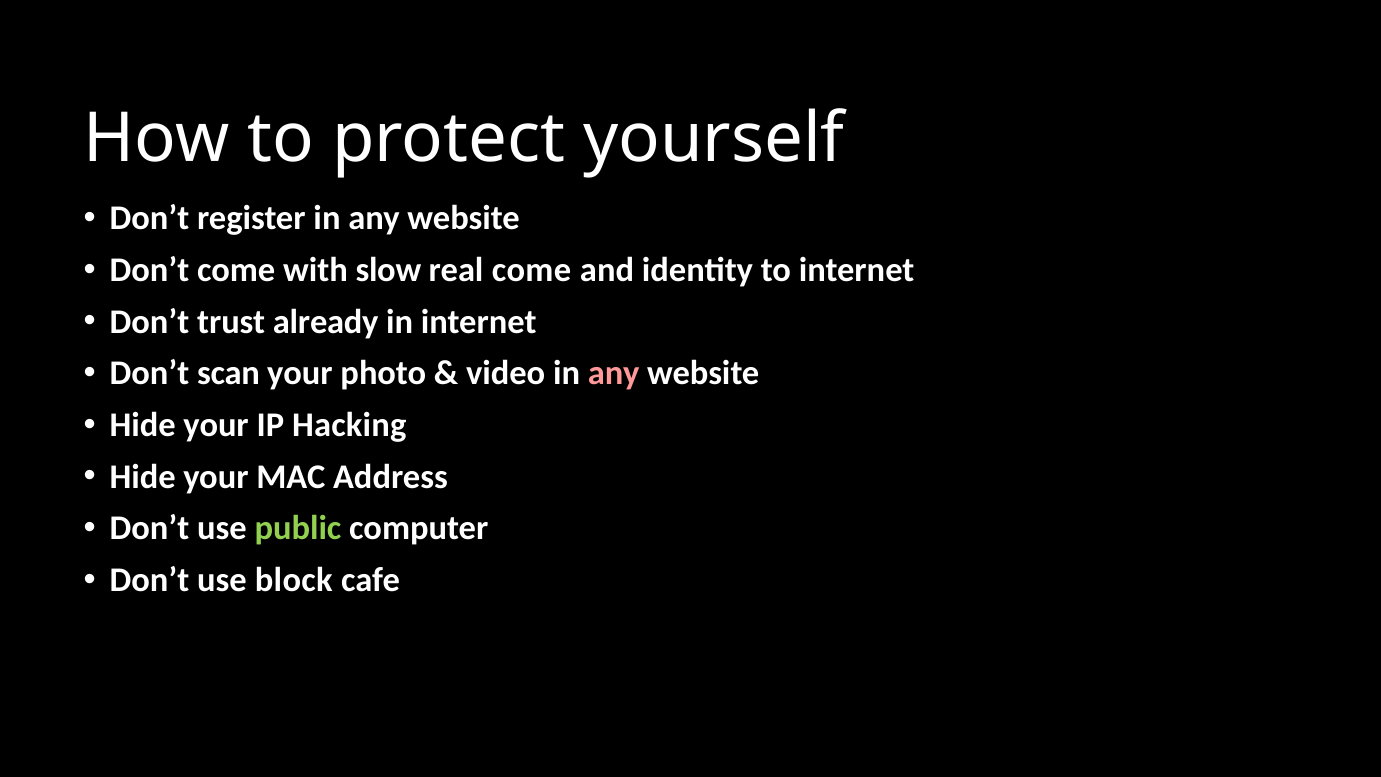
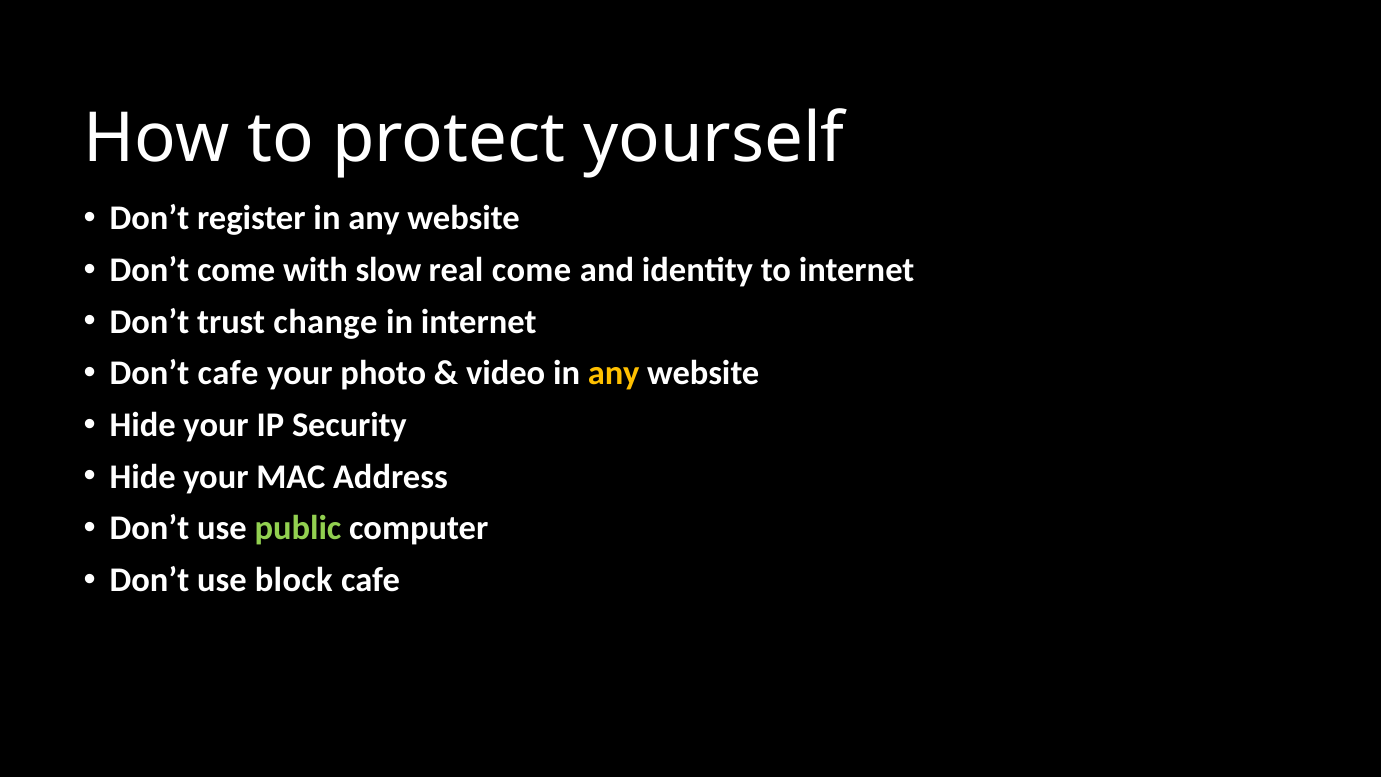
already: already -> change
Don’t scan: scan -> cafe
any at (614, 373) colour: pink -> yellow
Hacking: Hacking -> Security
